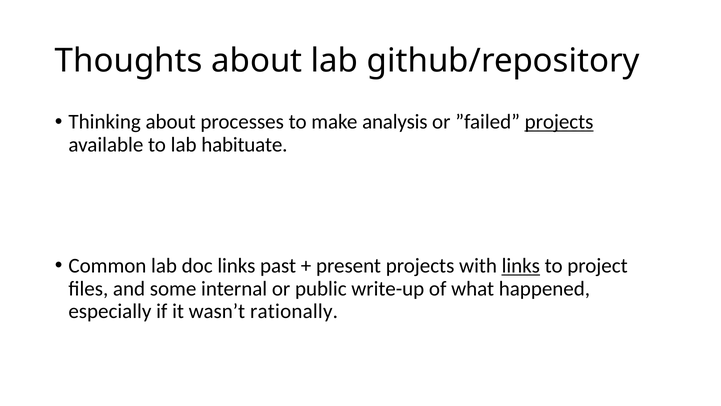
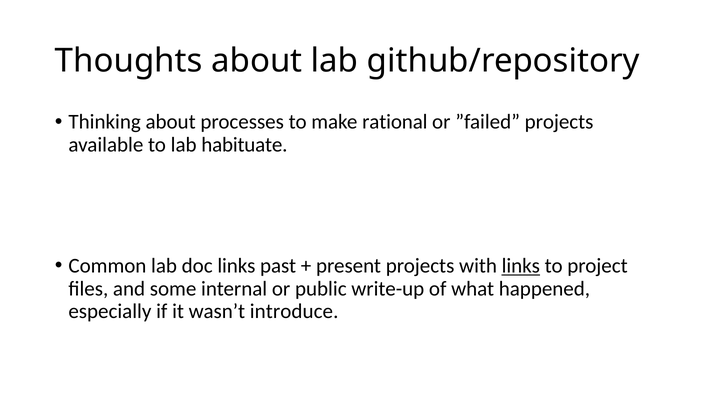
analysis: analysis -> rational
projects at (559, 122) underline: present -> none
rationally: rationally -> introduce
